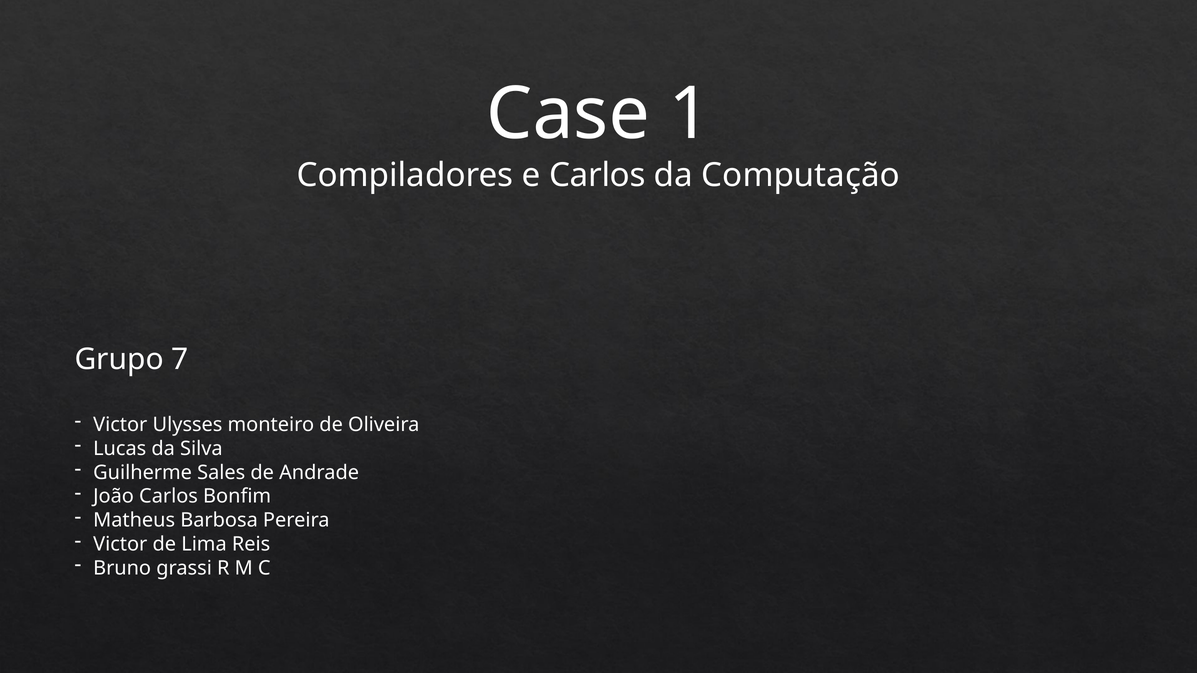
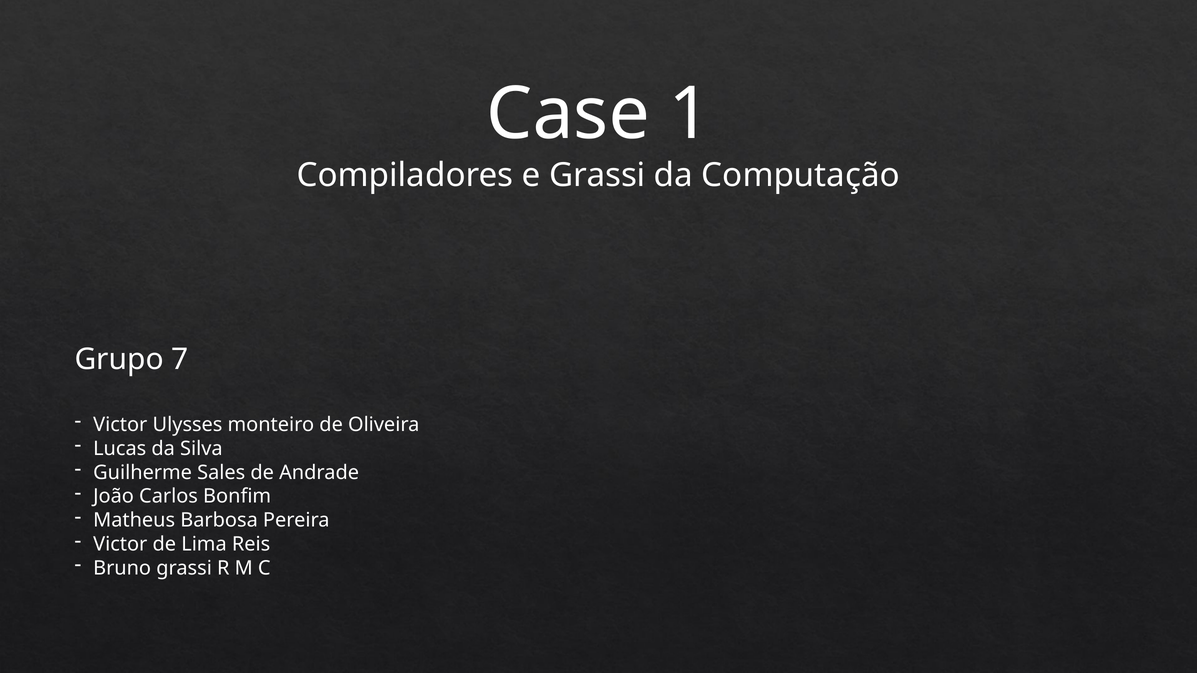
e Carlos: Carlos -> Grassi
